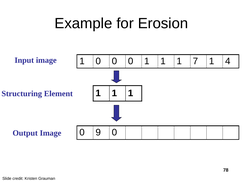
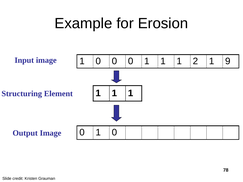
7: 7 -> 2
4: 4 -> 9
9 at (98, 133): 9 -> 1
